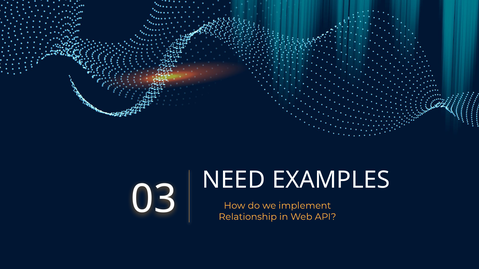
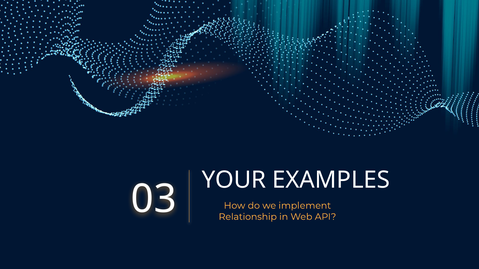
NEED: NEED -> YOUR
